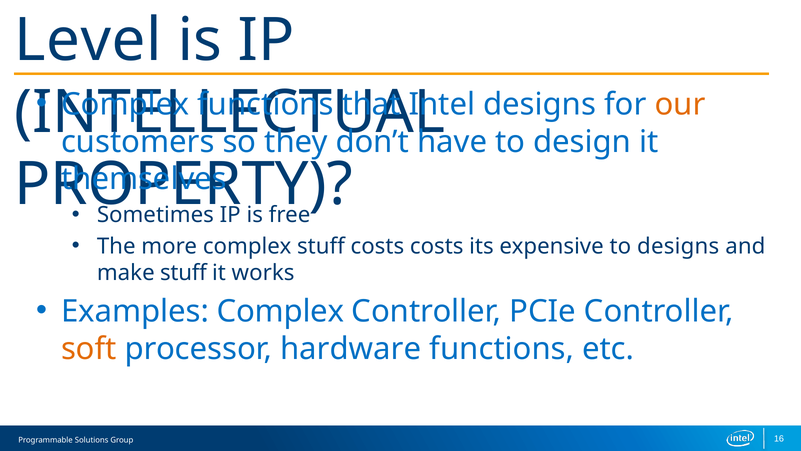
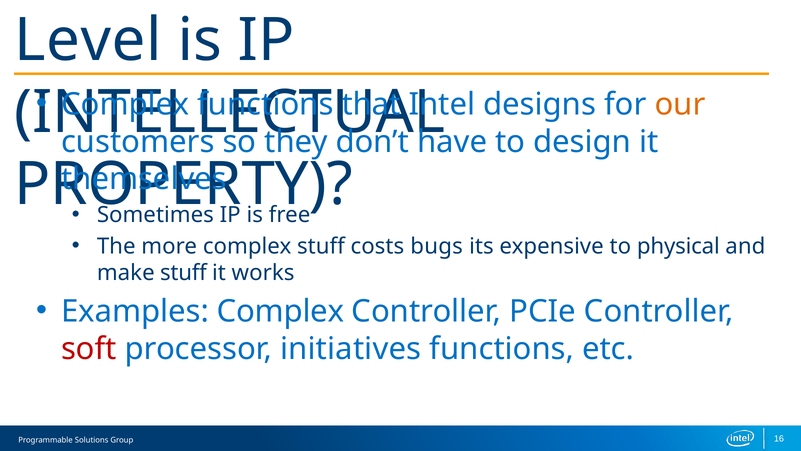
costs costs: costs -> bugs
to designs: designs -> physical
soft colour: orange -> red
hardware: hardware -> initiatives
